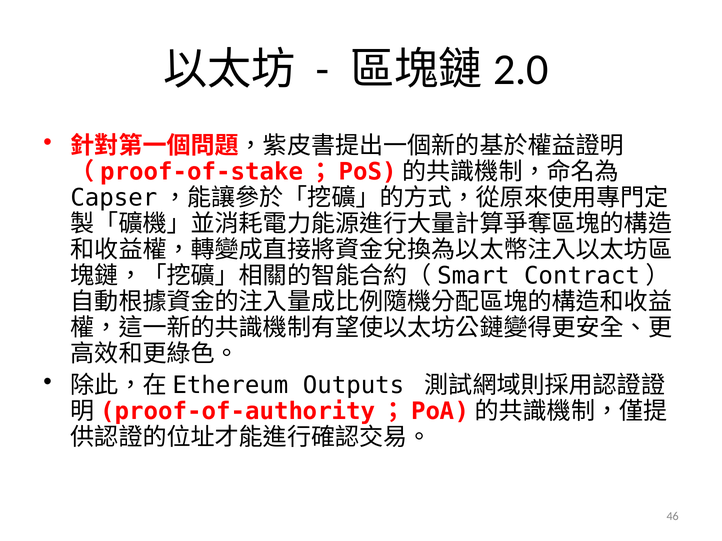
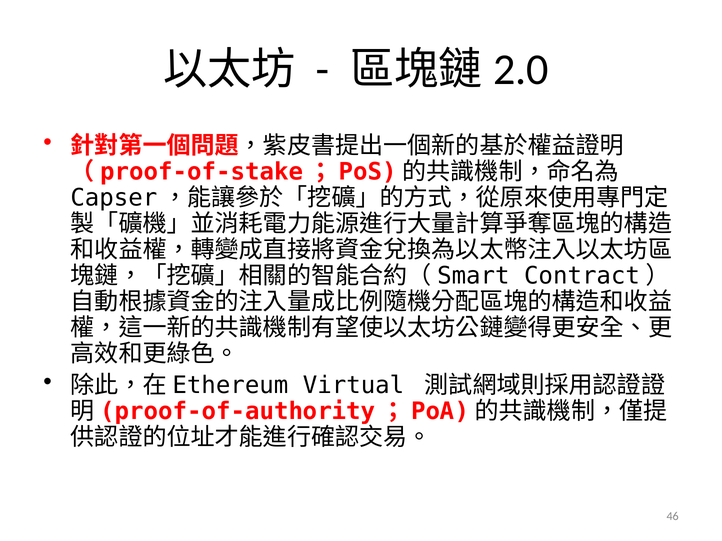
Outputs: Outputs -> Virtual
